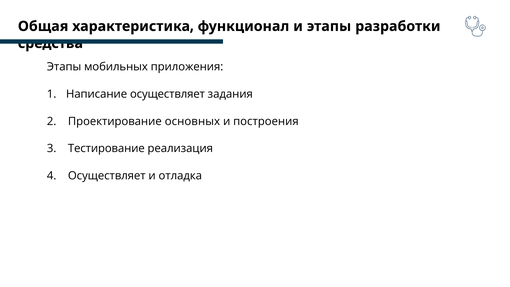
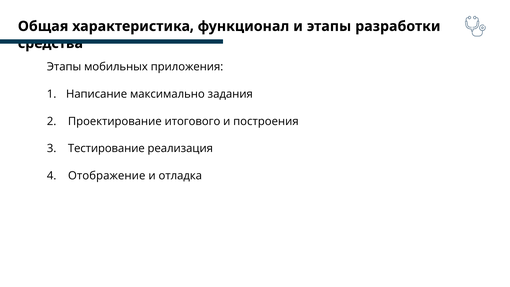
Написание осуществляет: осуществляет -> максимально
основных: основных -> итогового
4 Осуществляет: Осуществляет -> Отображение
